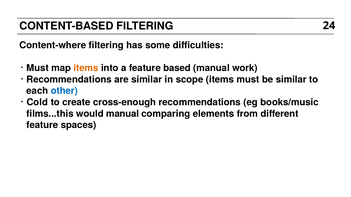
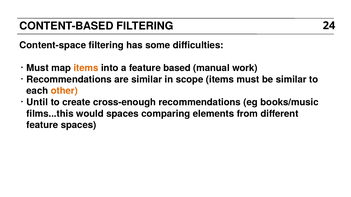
Content-where: Content-where -> Content-space
other colour: blue -> orange
Cold: Cold -> Until
would manual: manual -> spaces
